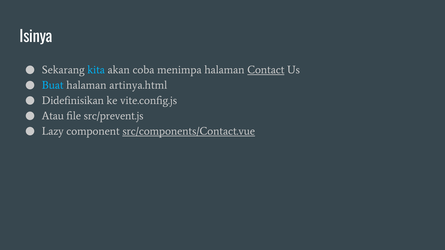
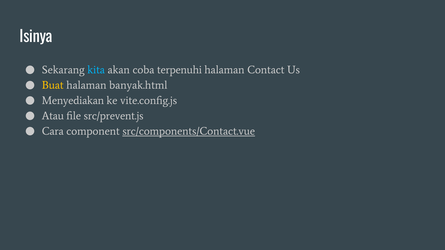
menimpa: menimpa -> terpenuhi
Contact underline: present -> none
Buat colour: light blue -> yellow
artinya.html: artinya.html -> banyak.html
Didefinisikan: Didefinisikan -> Menyediakan
Lazy: Lazy -> Cara
